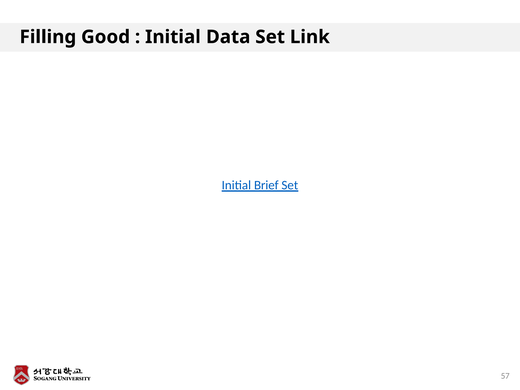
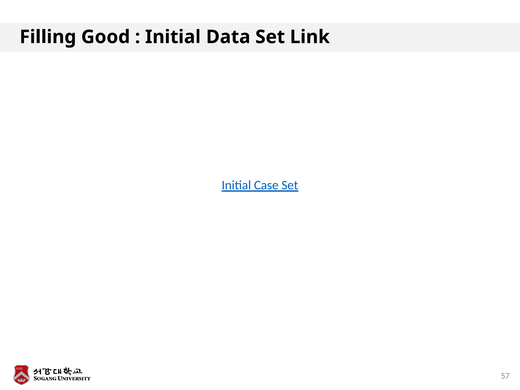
Brief: Brief -> Case
